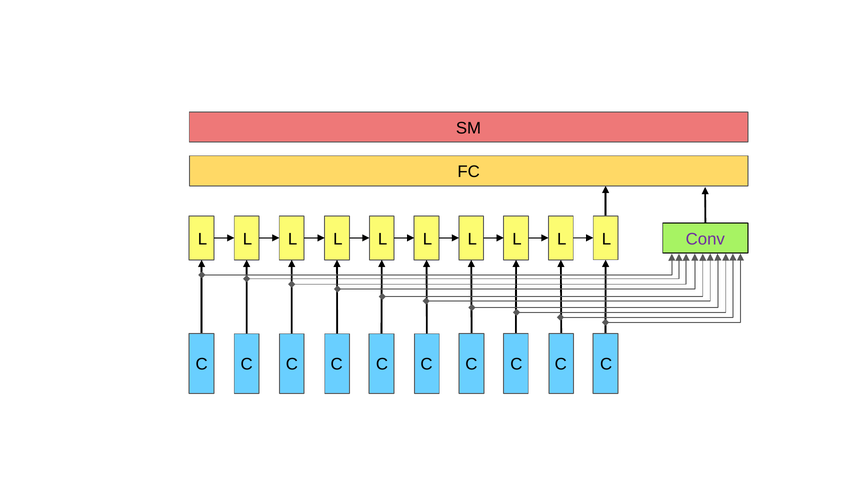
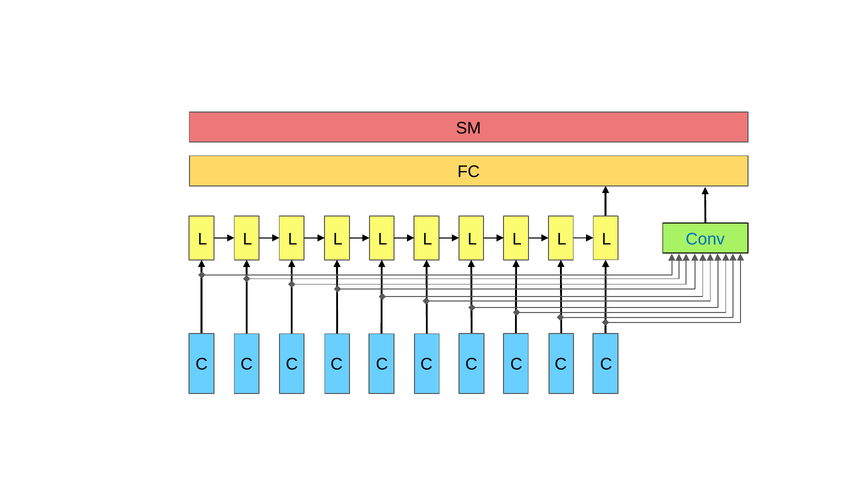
Conv colour: purple -> blue
